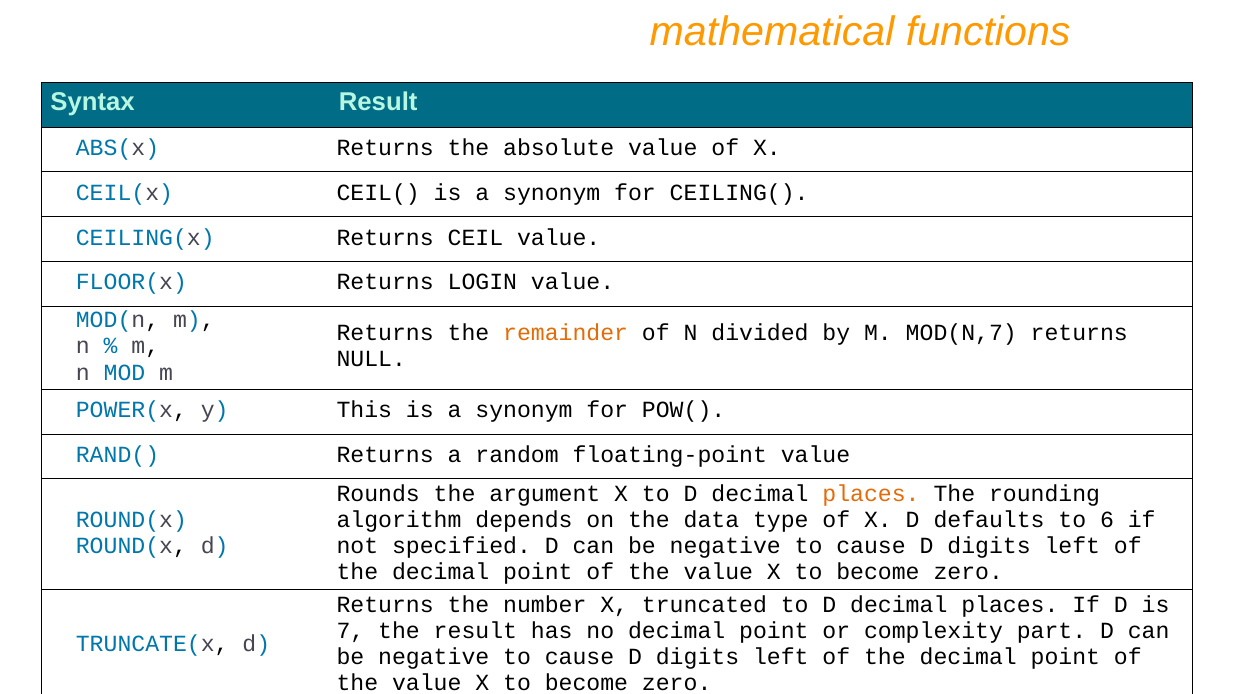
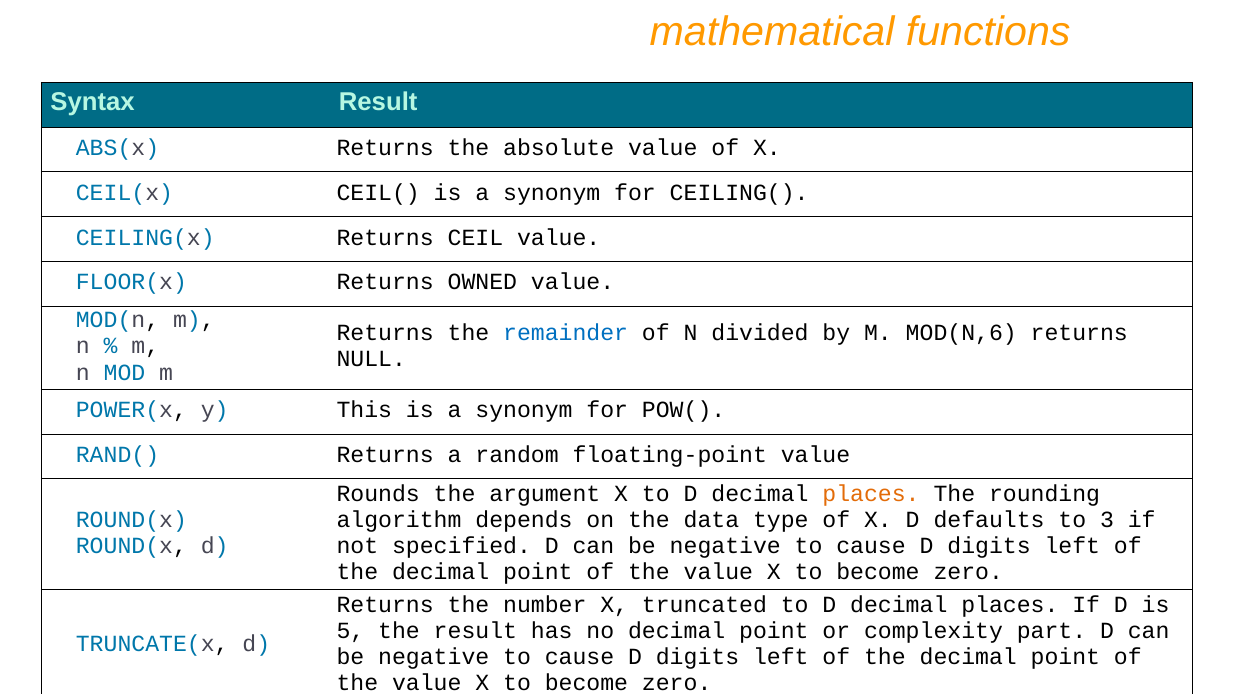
LOGIN: LOGIN -> OWNED
remainder colour: orange -> blue
MOD(N,7: MOD(N,7 -> MOD(N,6
6: 6 -> 3
7: 7 -> 5
